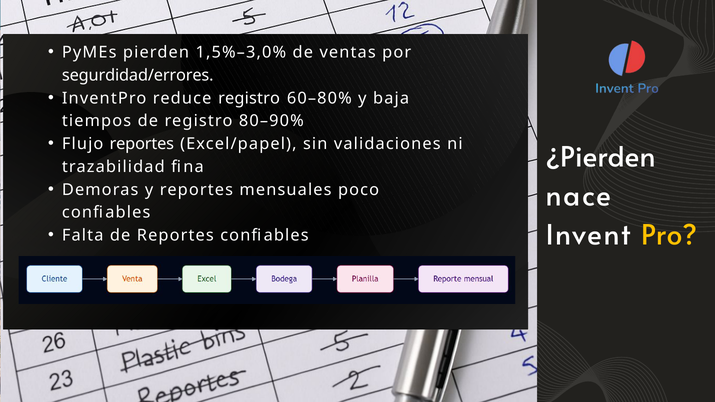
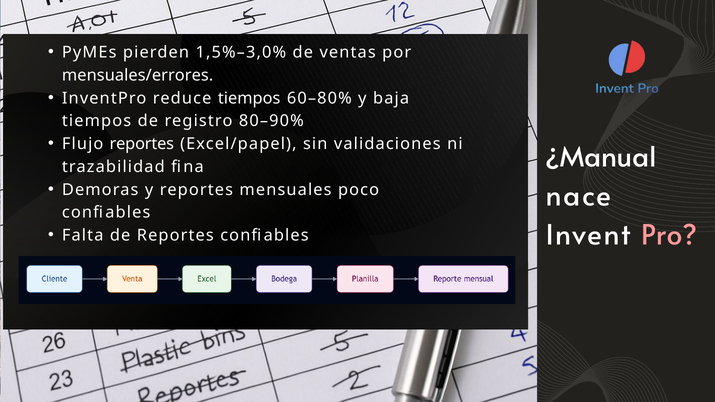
segurdidad/errores: segurdidad/errores -> mensuales/errores
reduce registro: registro -> tiempos
¿Pierden: ¿Pierden -> ¿Manual
Pro colour: yellow -> pink
